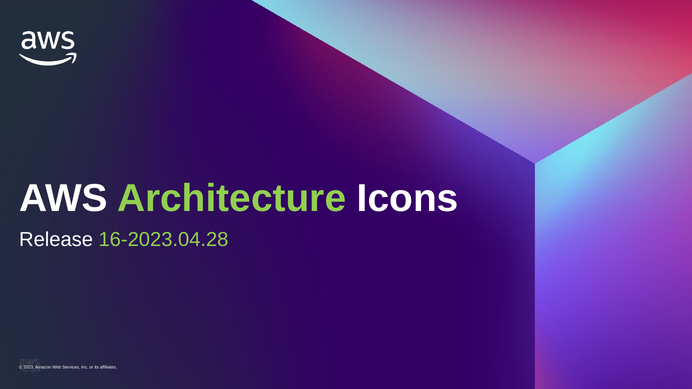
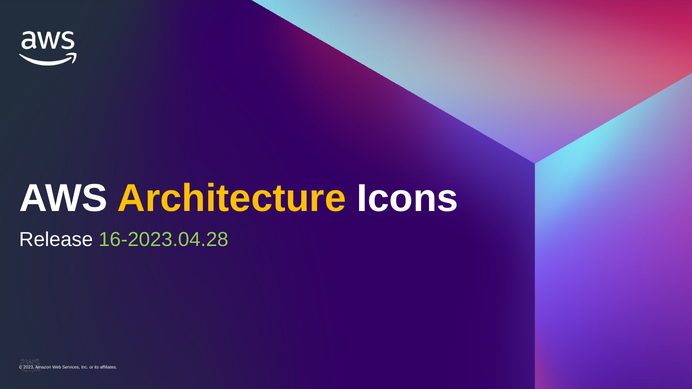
Architecture colour: light green -> yellow
